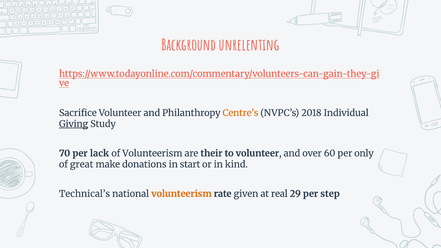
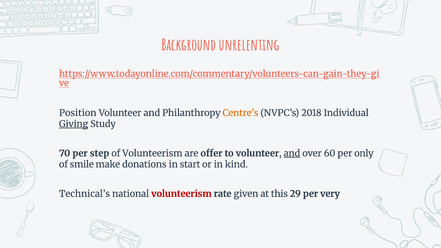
Sacrifice: Sacrifice -> Position
lack: lack -> step
their: their -> offer
and at (292, 153) underline: none -> present
great: great -> smile
volunteerism at (181, 194) colour: orange -> red
real: real -> this
step: step -> very
